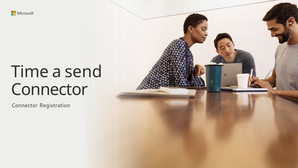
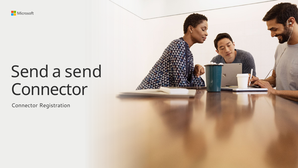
Time at (30, 72): Time -> Send
